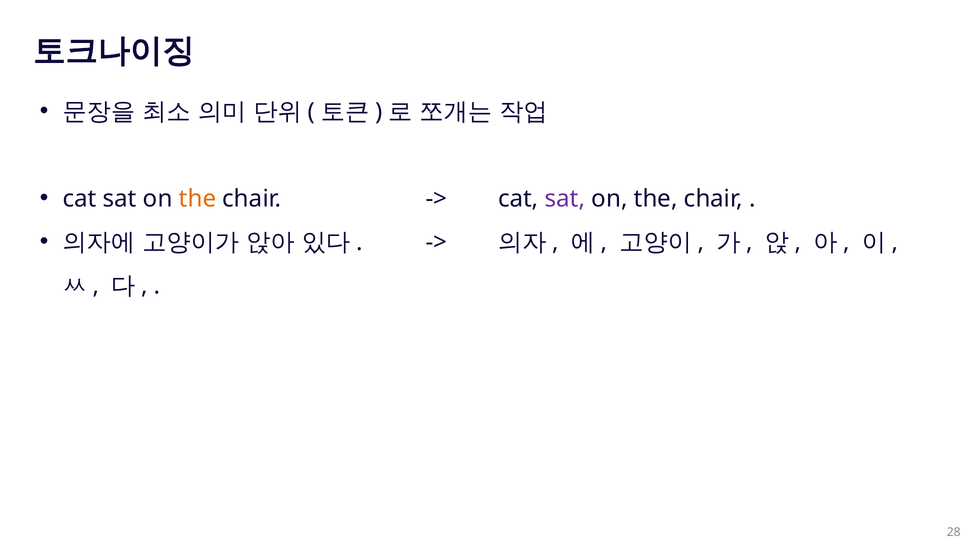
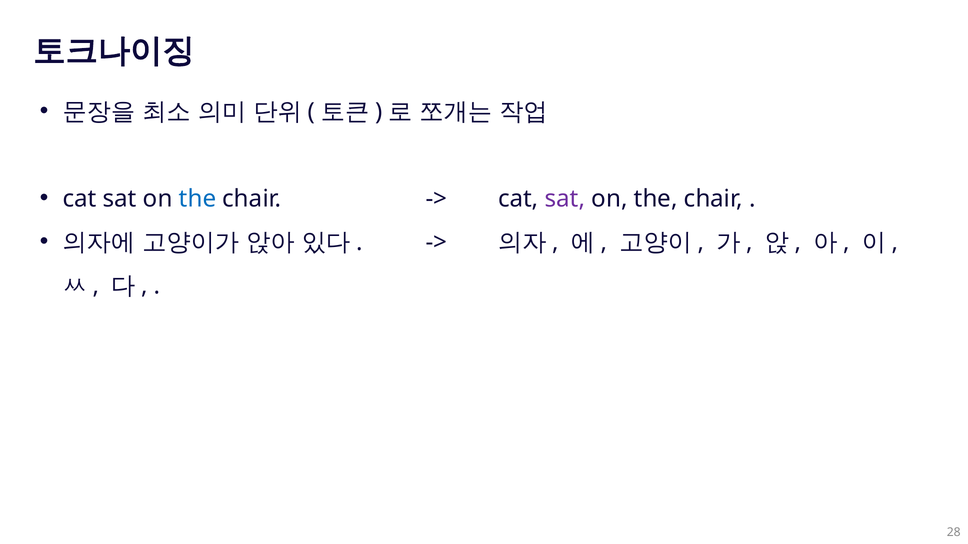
the at (197, 199) colour: orange -> blue
